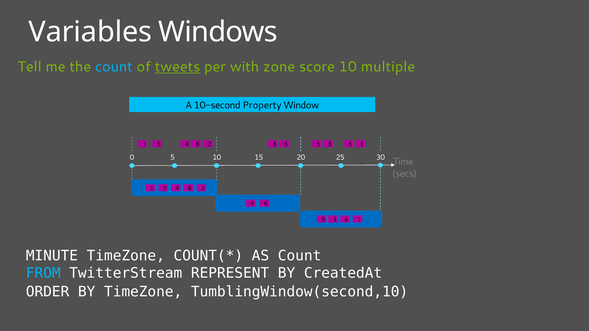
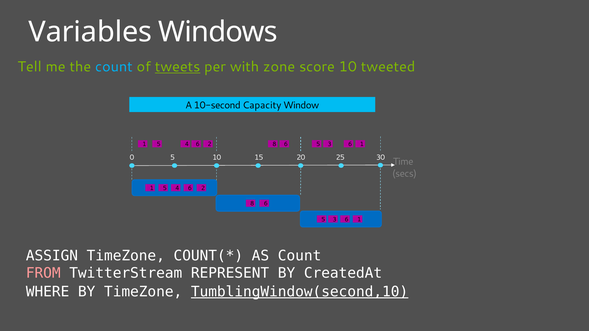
multiple: multiple -> tweeted
Property: Property -> Capacity
MINUTE: MINUTE -> ASSIGN
FROM colour: light blue -> pink
ORDER: ORDER -> WHERE
TumblingWindow(second,10 underline: none -> present
